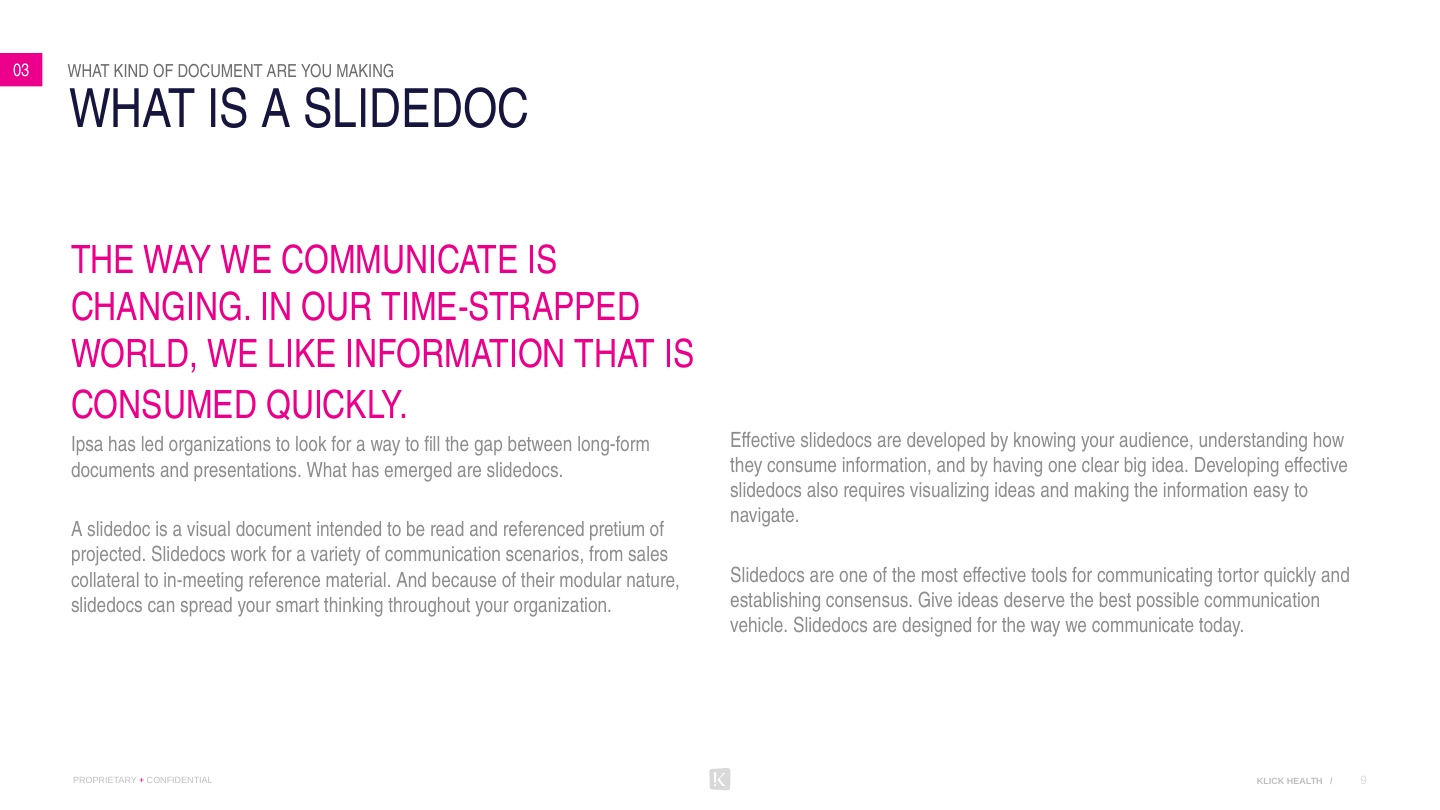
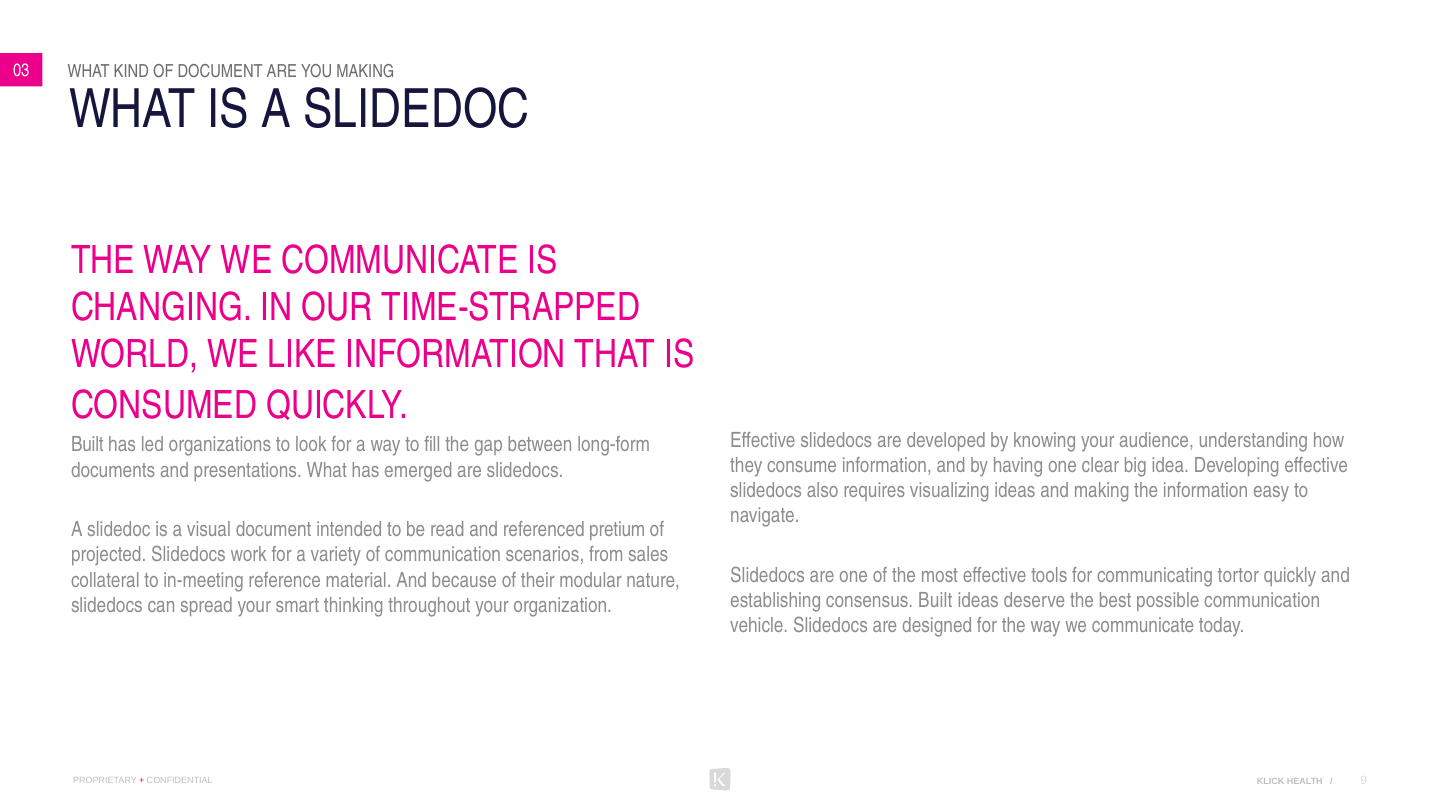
Ipsa at (87, 445): Ipsa -> Built
consensus Give: Give -> Built
